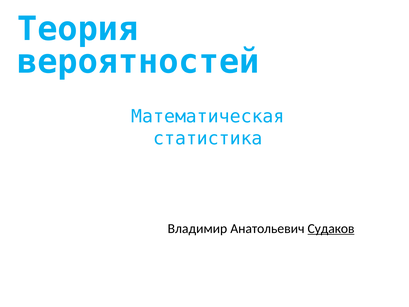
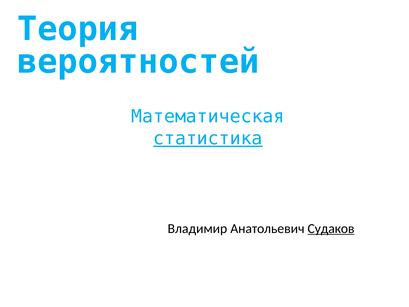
статистика underline: none -> present
